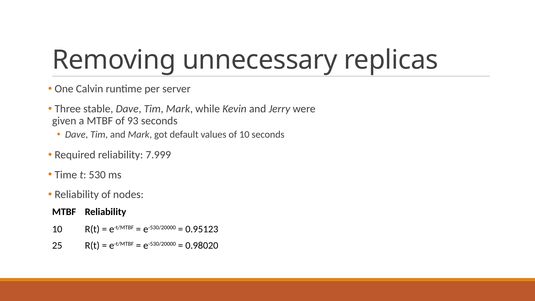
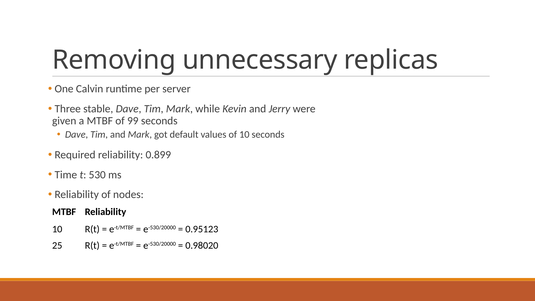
93: 93 -> 99
7.999: 7.999 -> 0.899
